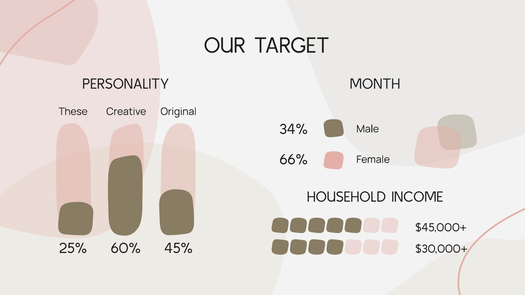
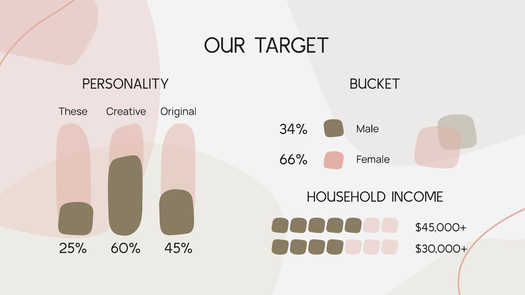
MONTH: MONTH -> BUCKET
